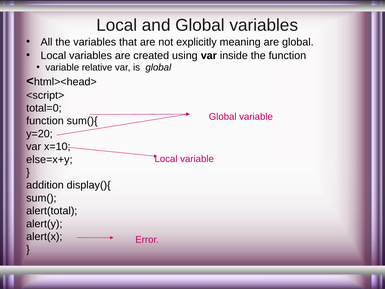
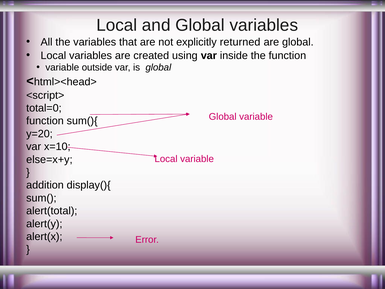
meaning: meaning -> returned
relative: relative -> outside
